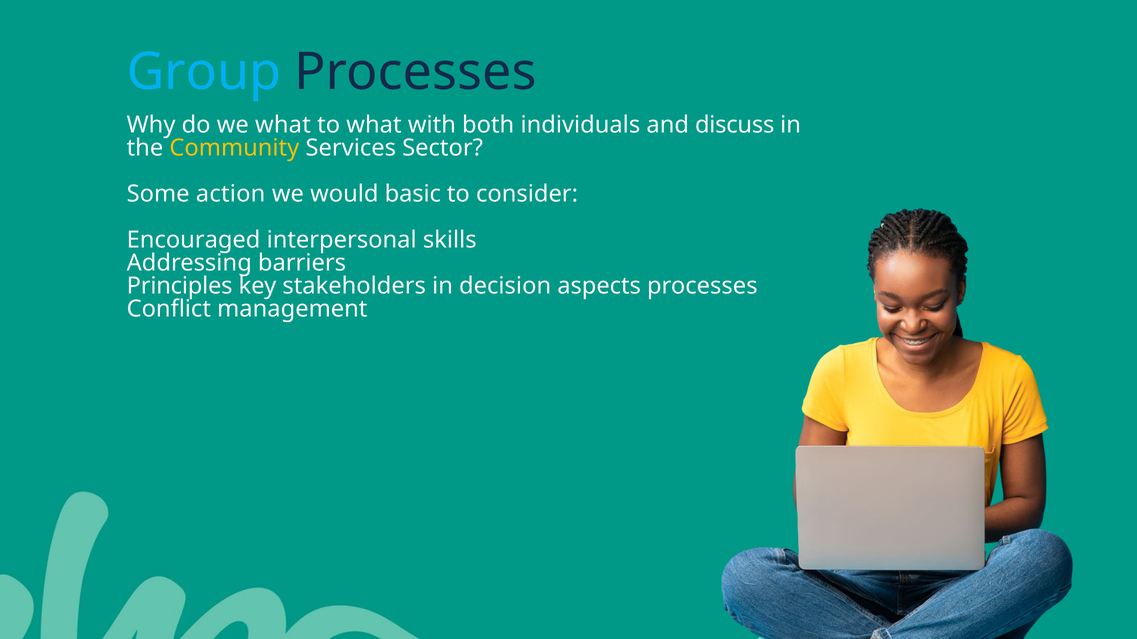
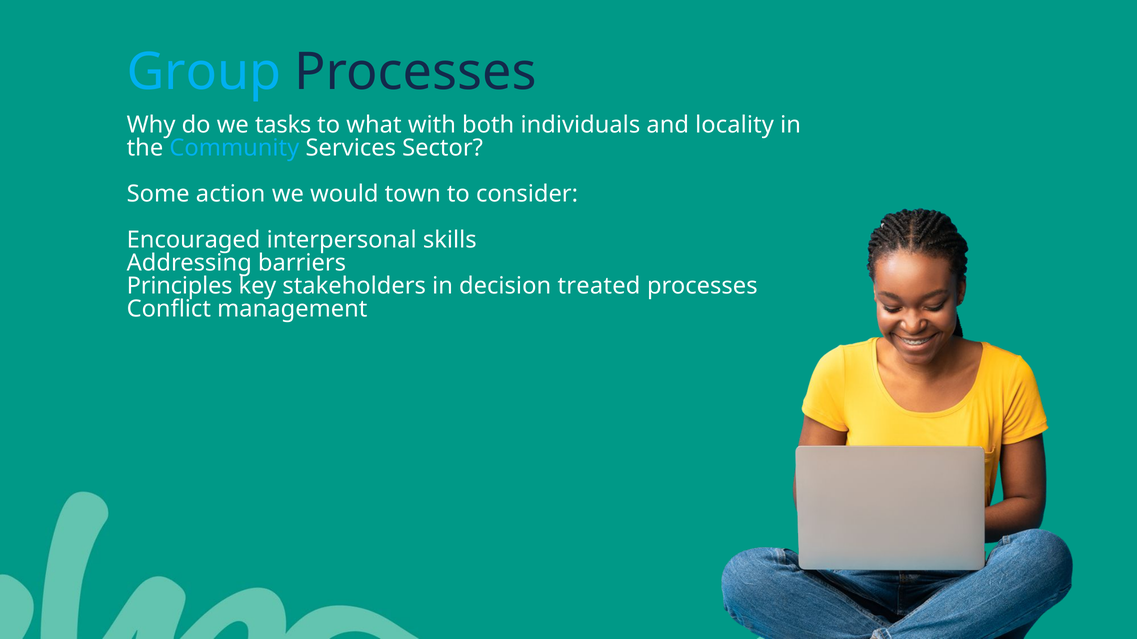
we what: what -> tasks
discuss: discuss -> locality
Community colour: yellow -> light blue
basic: basic -> town
aspects: aspects -> treated
